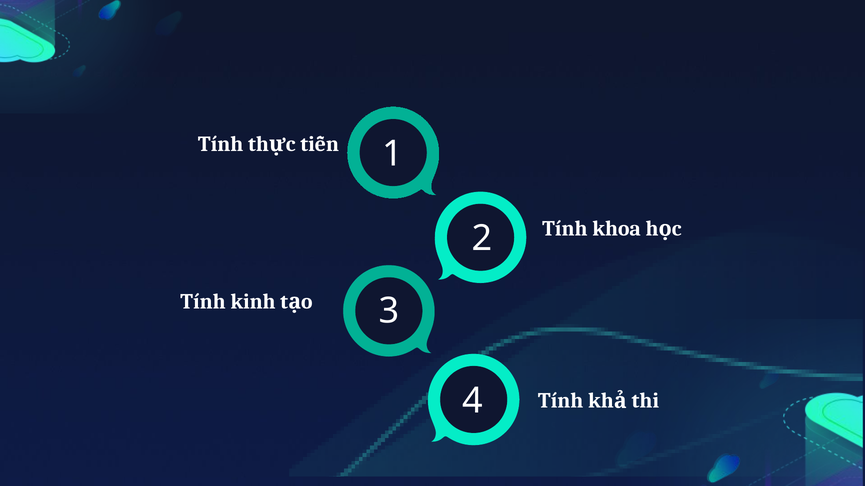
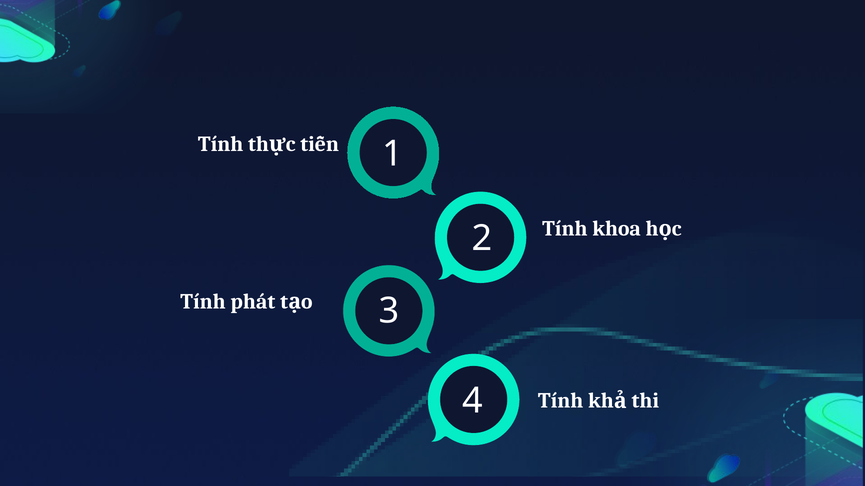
kinh: kinh -> phát
